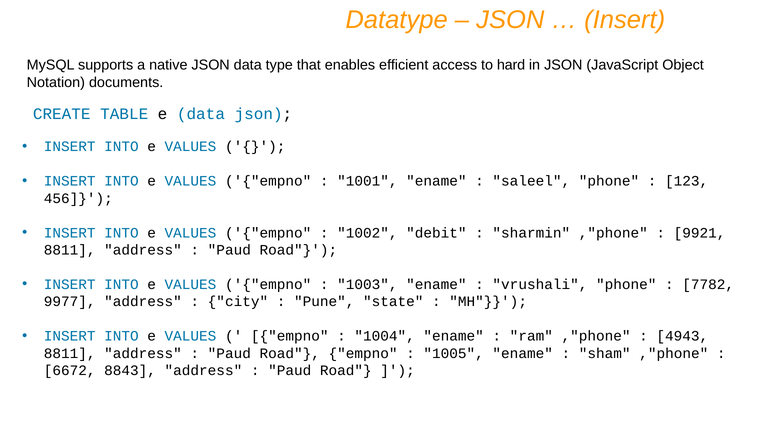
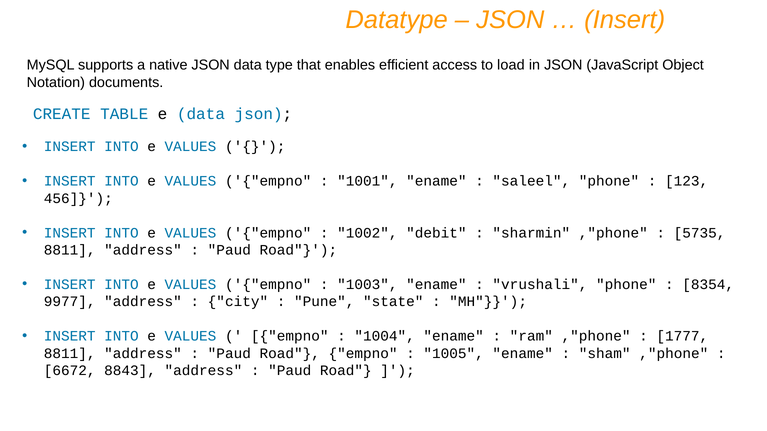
hard: hard -> load
9921: 9921 -> 5735
7782: 7782 -> 8354
4943: 4943 -> 1777
